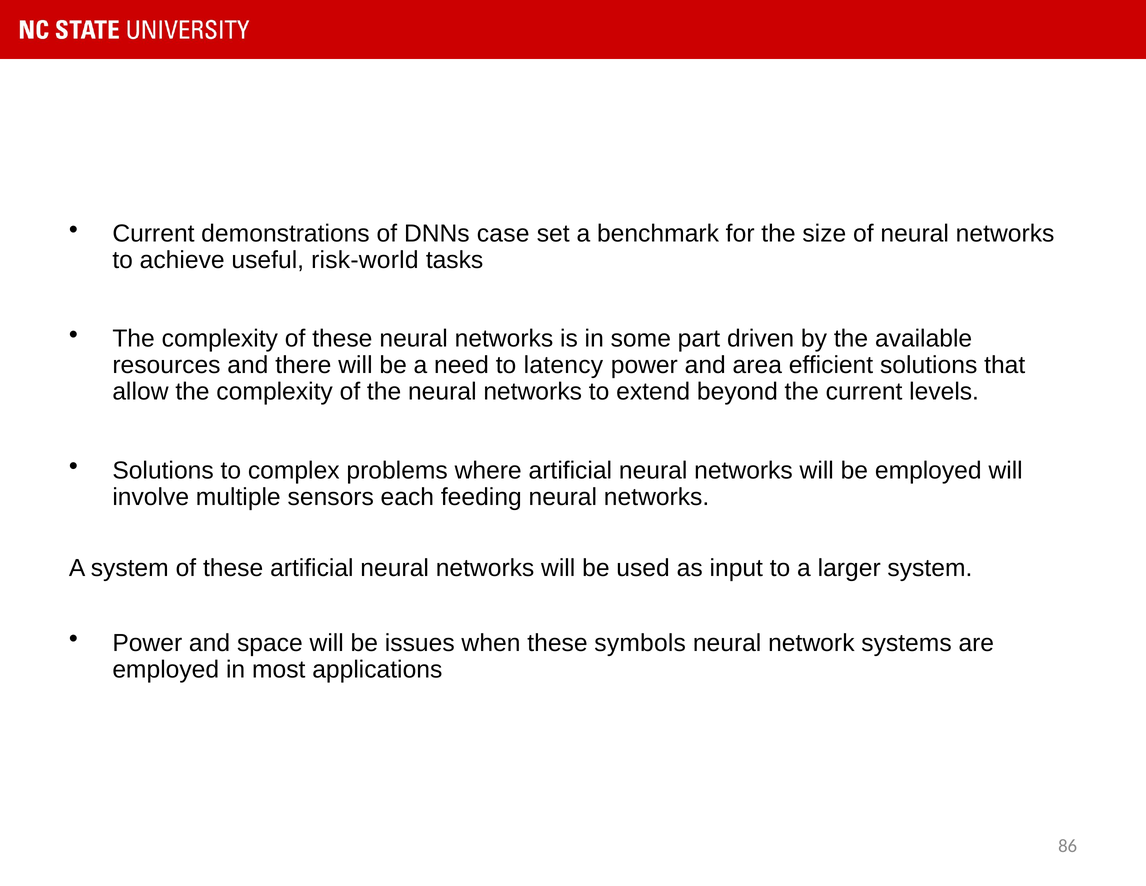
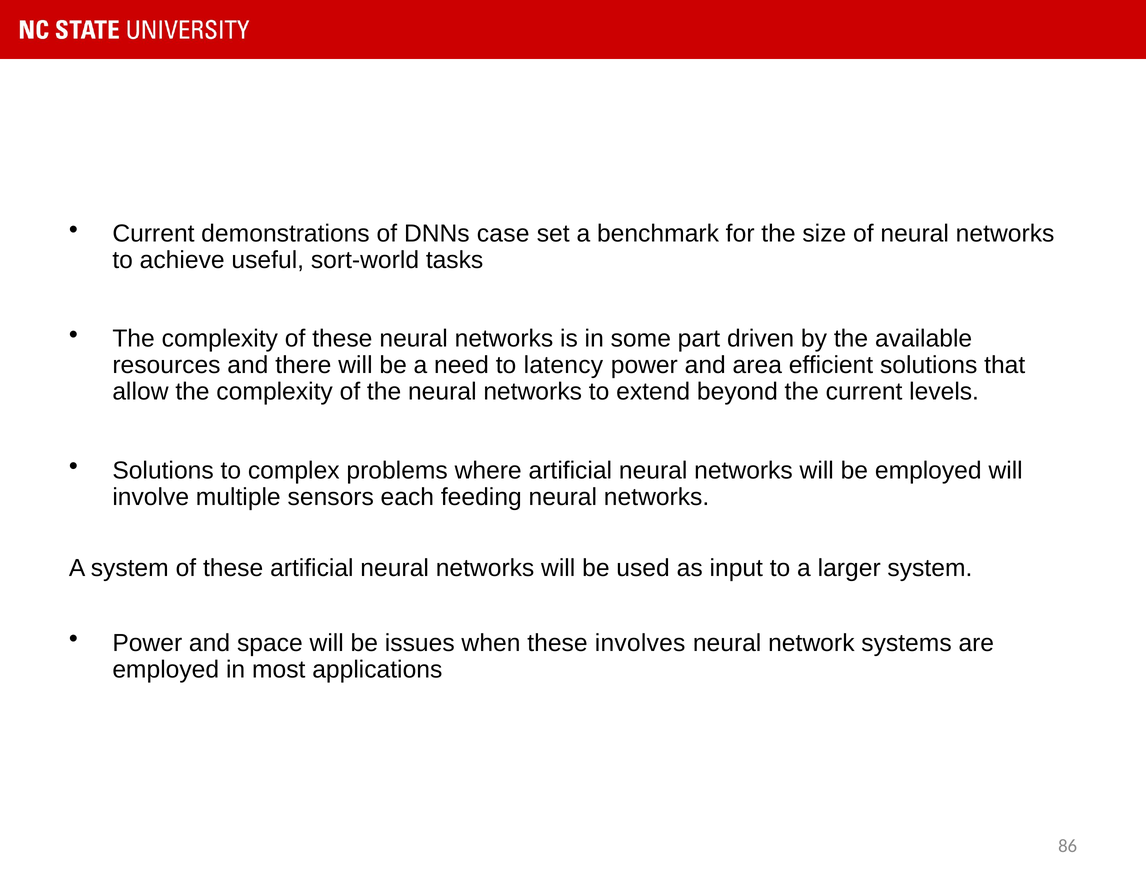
risk-world: risk-world -> sort-world
symbols: symbols -> involves
